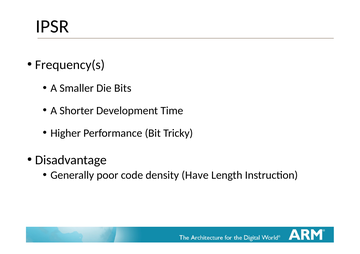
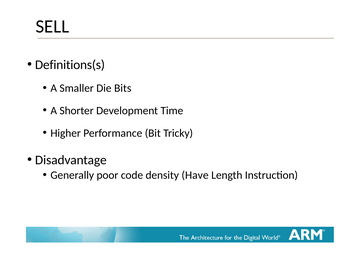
IPSR: IPSR -> SELL
Frequency(s: Frequency(s -> Definitions(s
